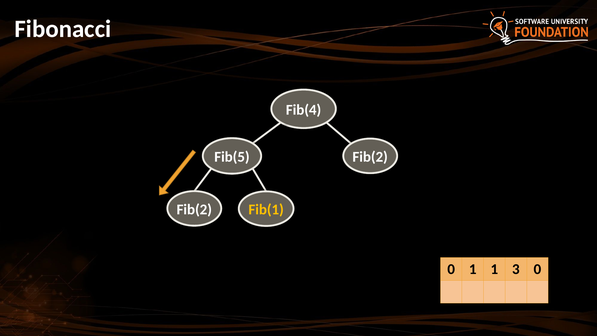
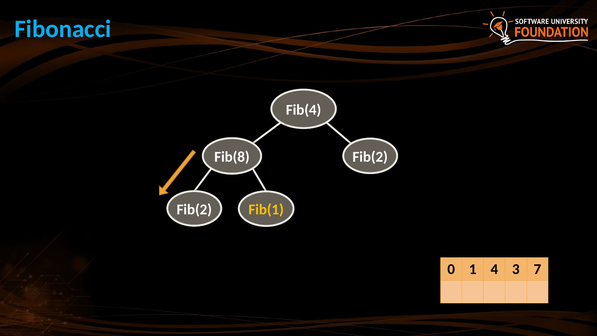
Fibonacci colour: white -> light blue
Fib(5: Fib(5 -> Fib(8
1 1: 1 -> 4
3 0: 0 -> 7
